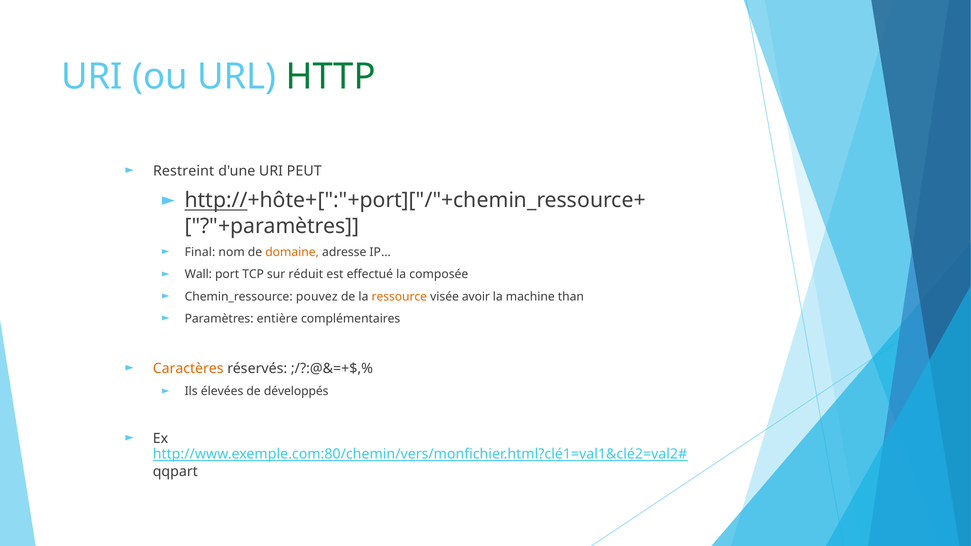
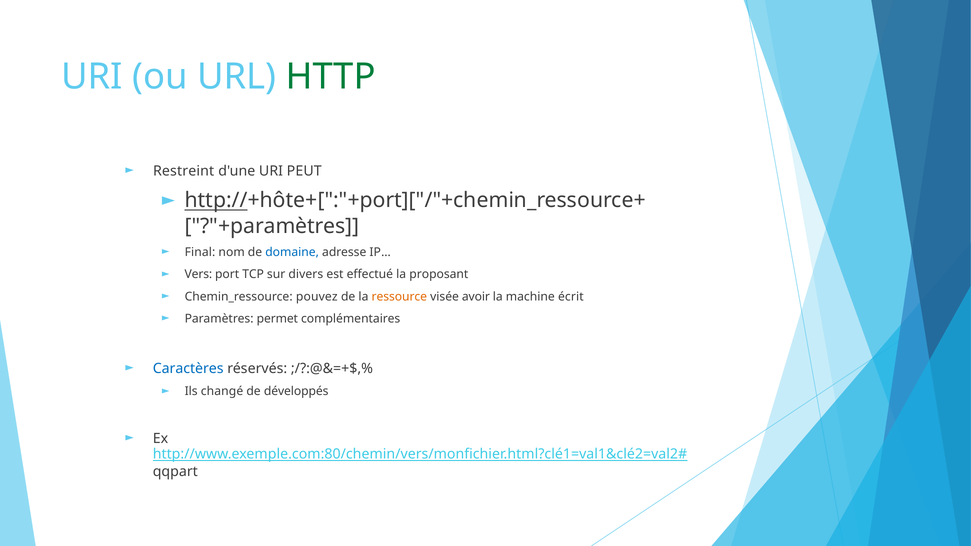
domaine colour: orange -> blue
Wall: Wall -> Vers
réduit: réduit -> divers
composée: composée -> proposant
than: than -> écrit
entière: entière -> permet
Caractères colour: orange -> blue
élevées: élevées -> changé
